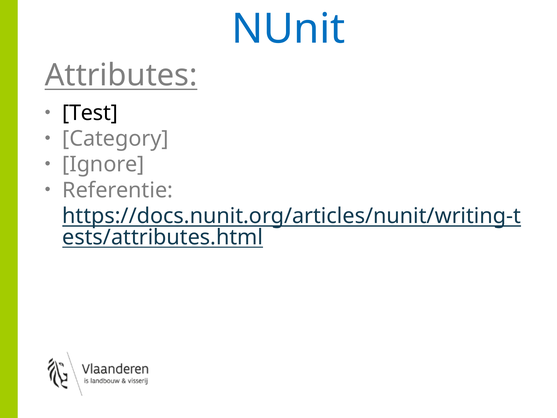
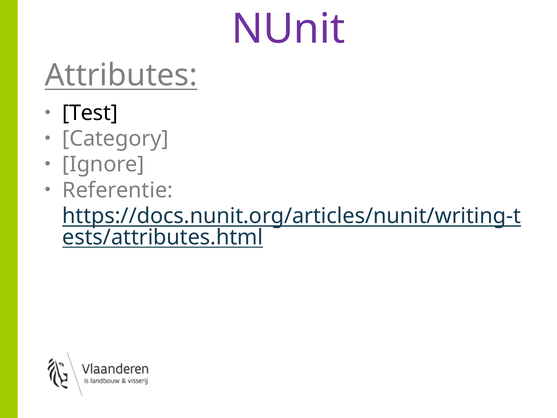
NUnit colour: blue -> purple
